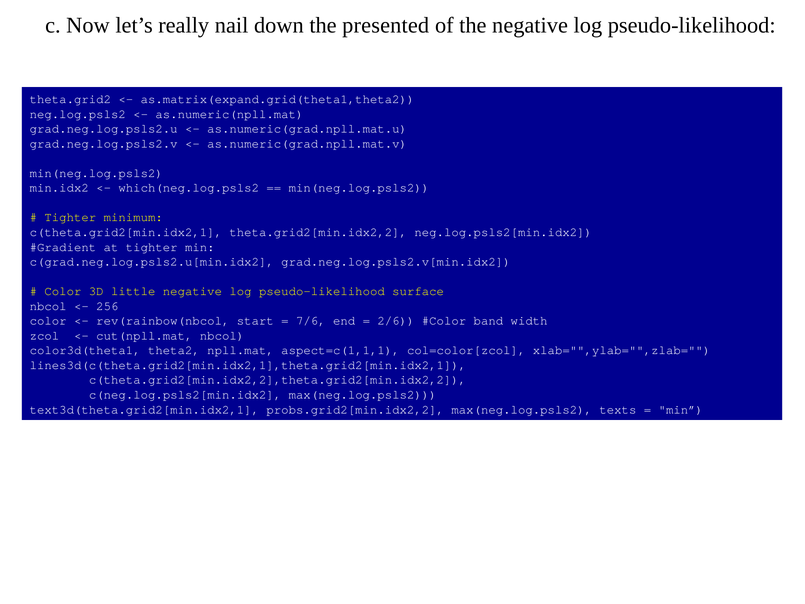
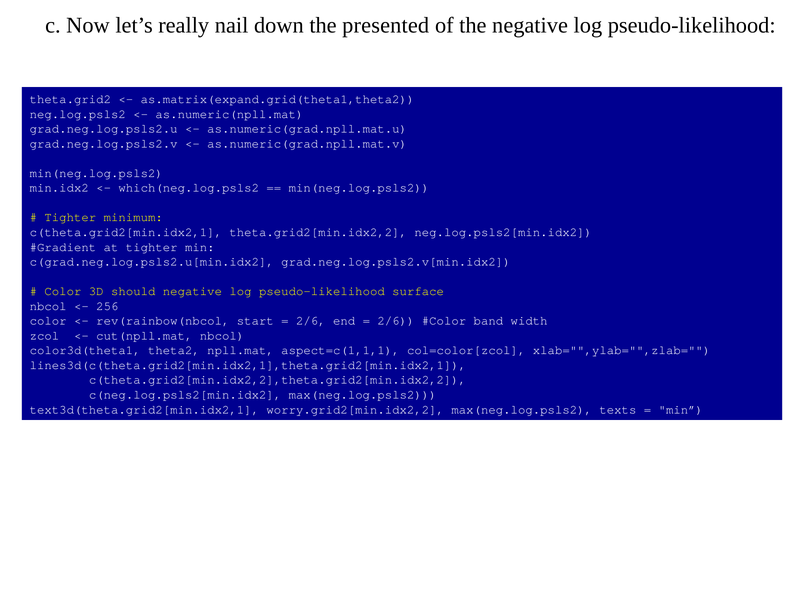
little: little -> should
7/6 at (311, 321): 7/6 -> 2/6
probs.grid2[min.idx2,2: probs.grid2[min.idx2,2 -> worry.grid2[min.idx2,2
